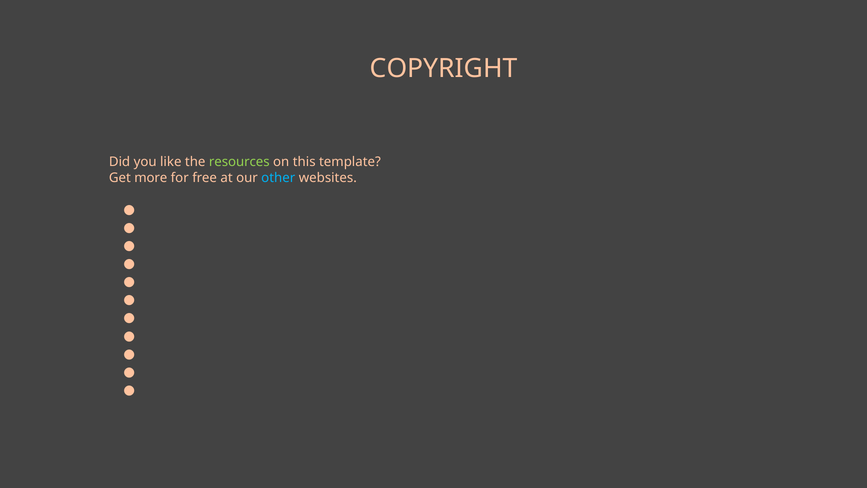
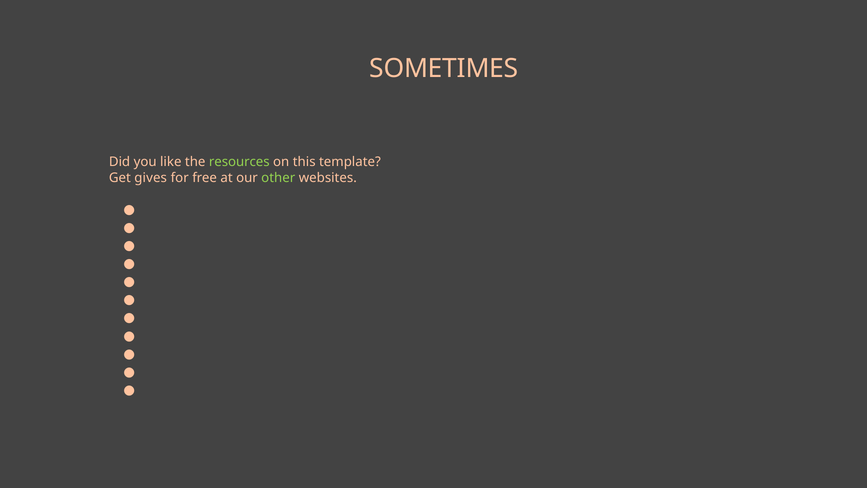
COPYRIGHT: COPYRIGHT -> SOMETIMES
more: more -> gives
other colour: light blue -> light green
